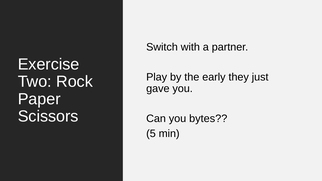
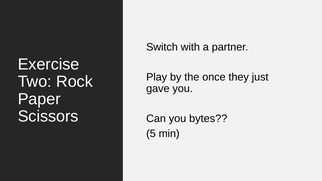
early: early -> once
